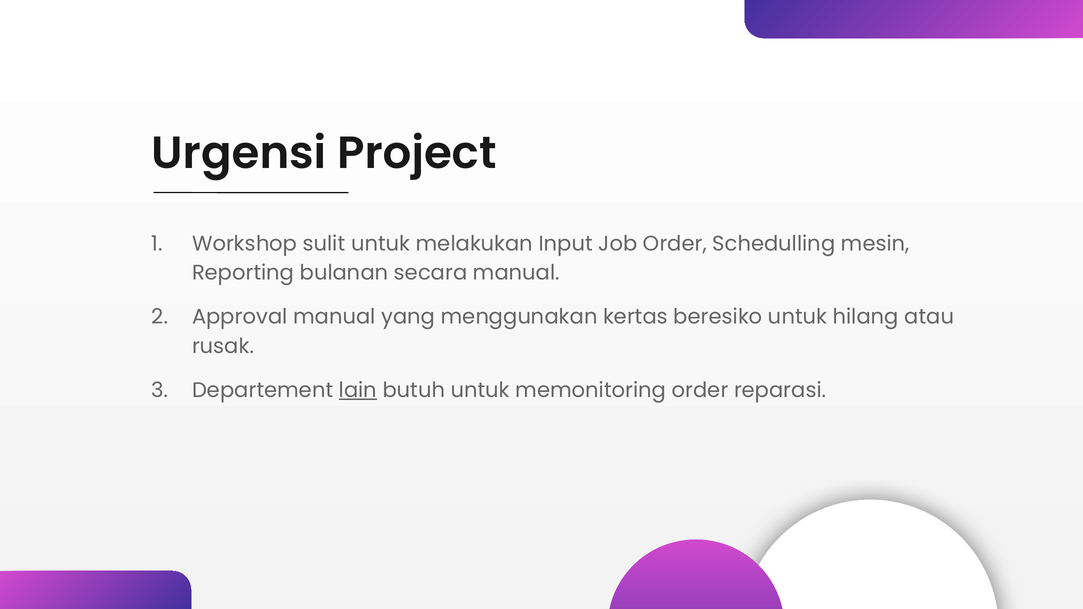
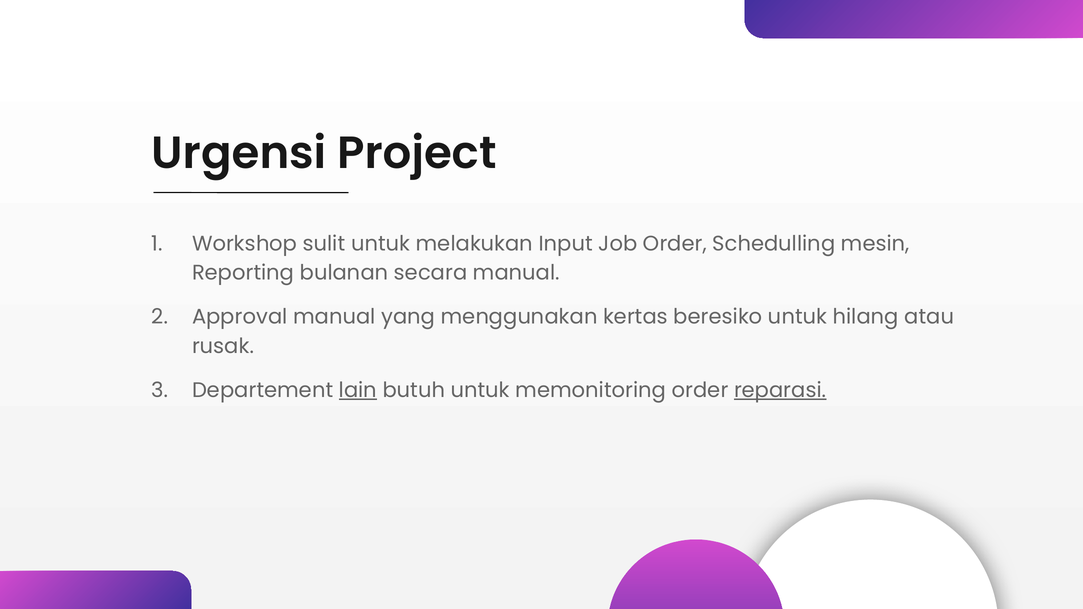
reparasi underline: none -> present
